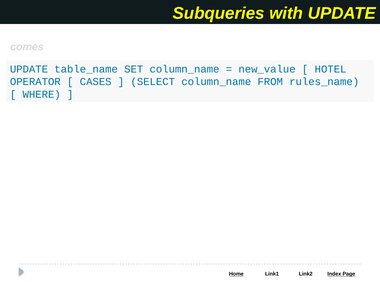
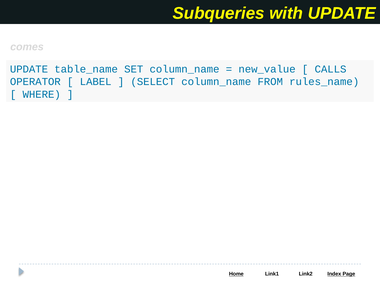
HOTEL: HOTEL -> CALLS
CASES: CASES -> LABEL
